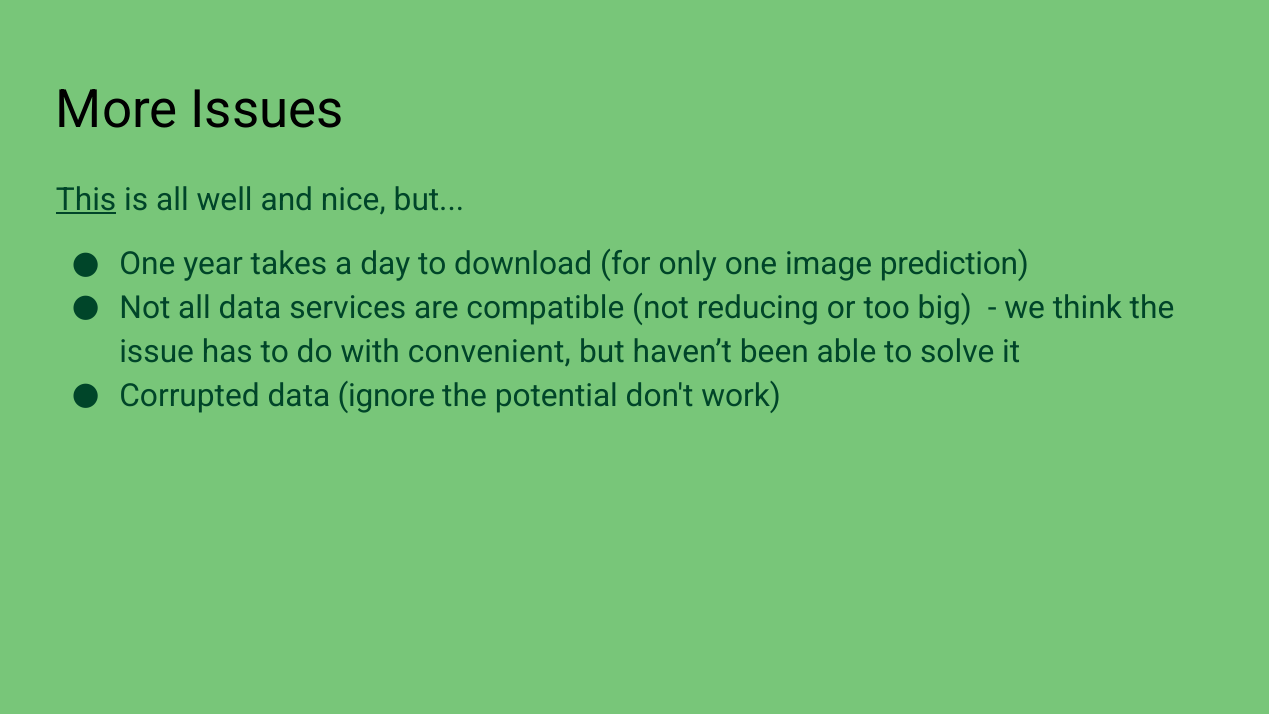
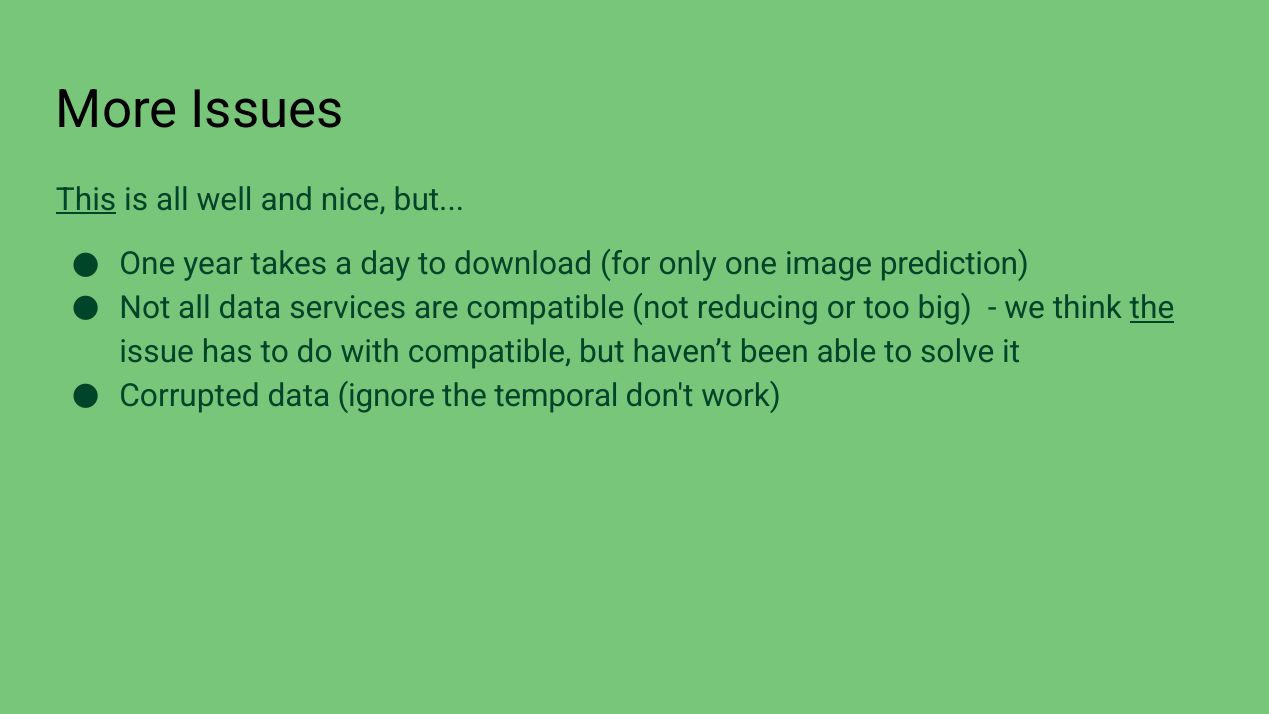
the at (1152, 308) underline: none -> present
with convenient: convenient -> compatible
potential: potential -> temporal
